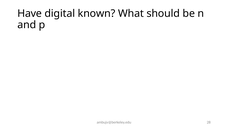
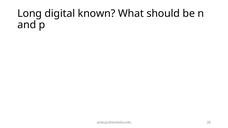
Have: Have -> Long
